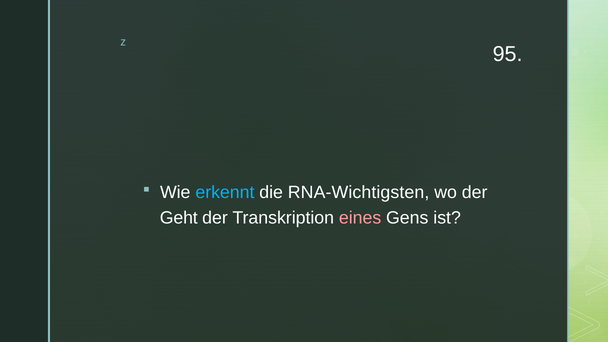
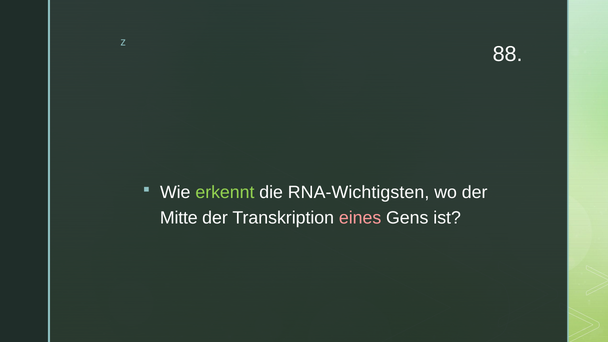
95: 95 -> 88
erkennt colour: light blue -> light green
Geht: Geht -> Mitte
